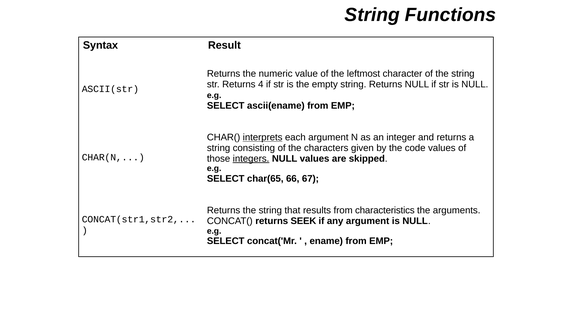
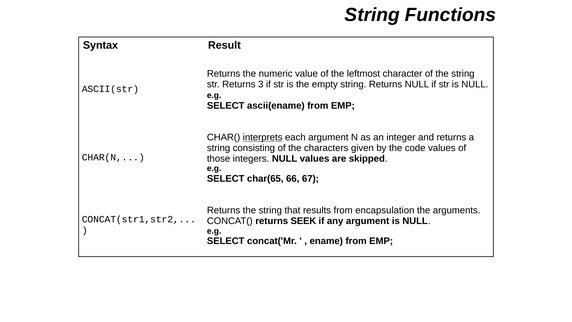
4: 4 -> 3
integers underline: present -> none
characteristics: characteristics -> encapsulation
